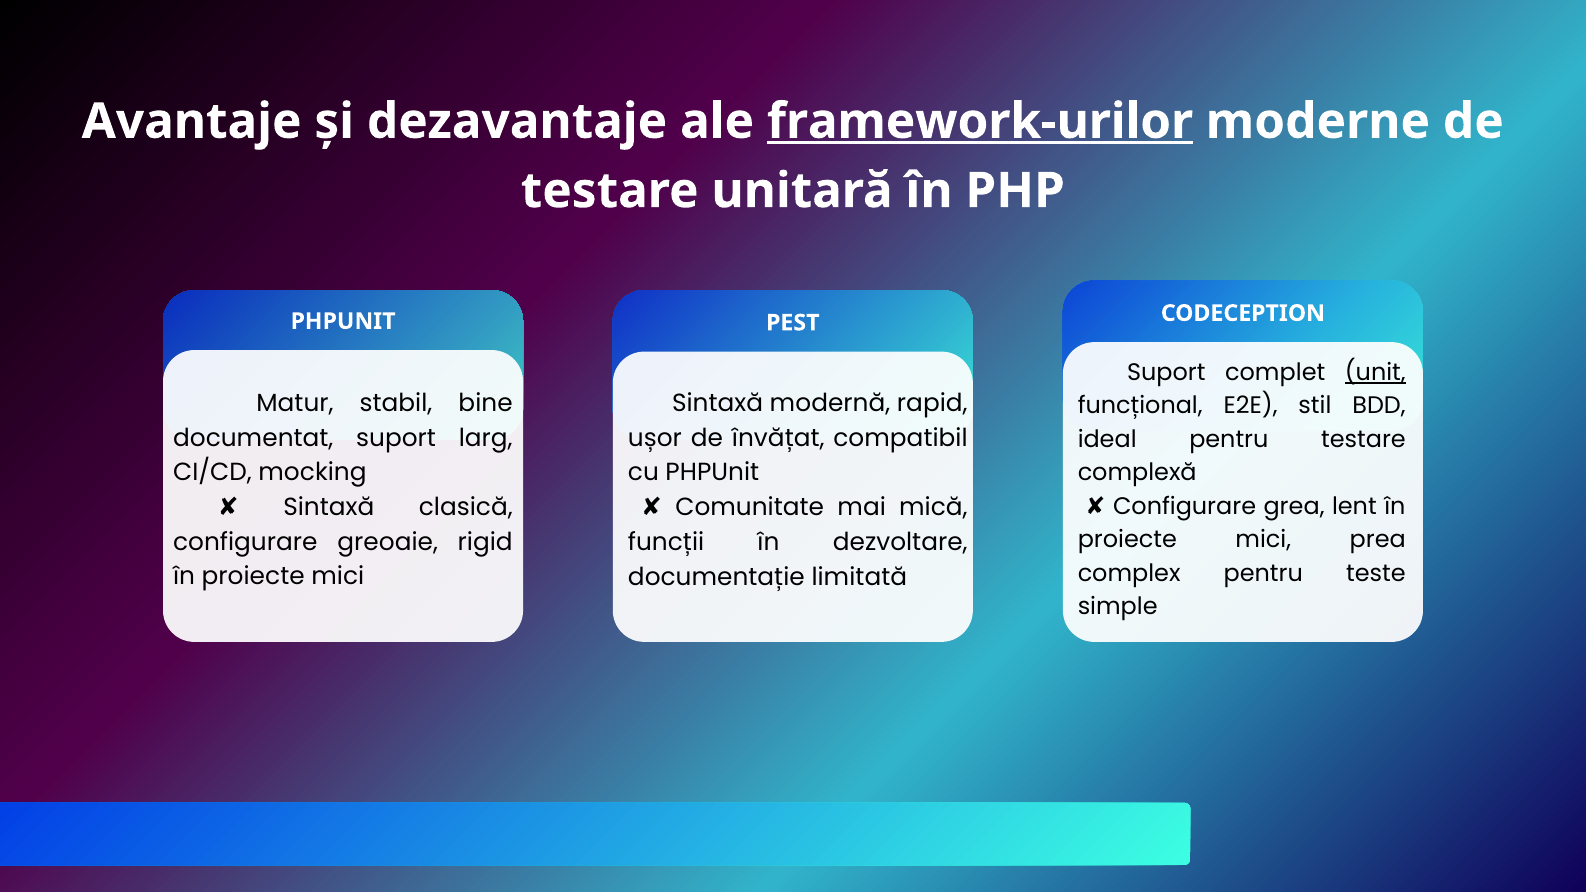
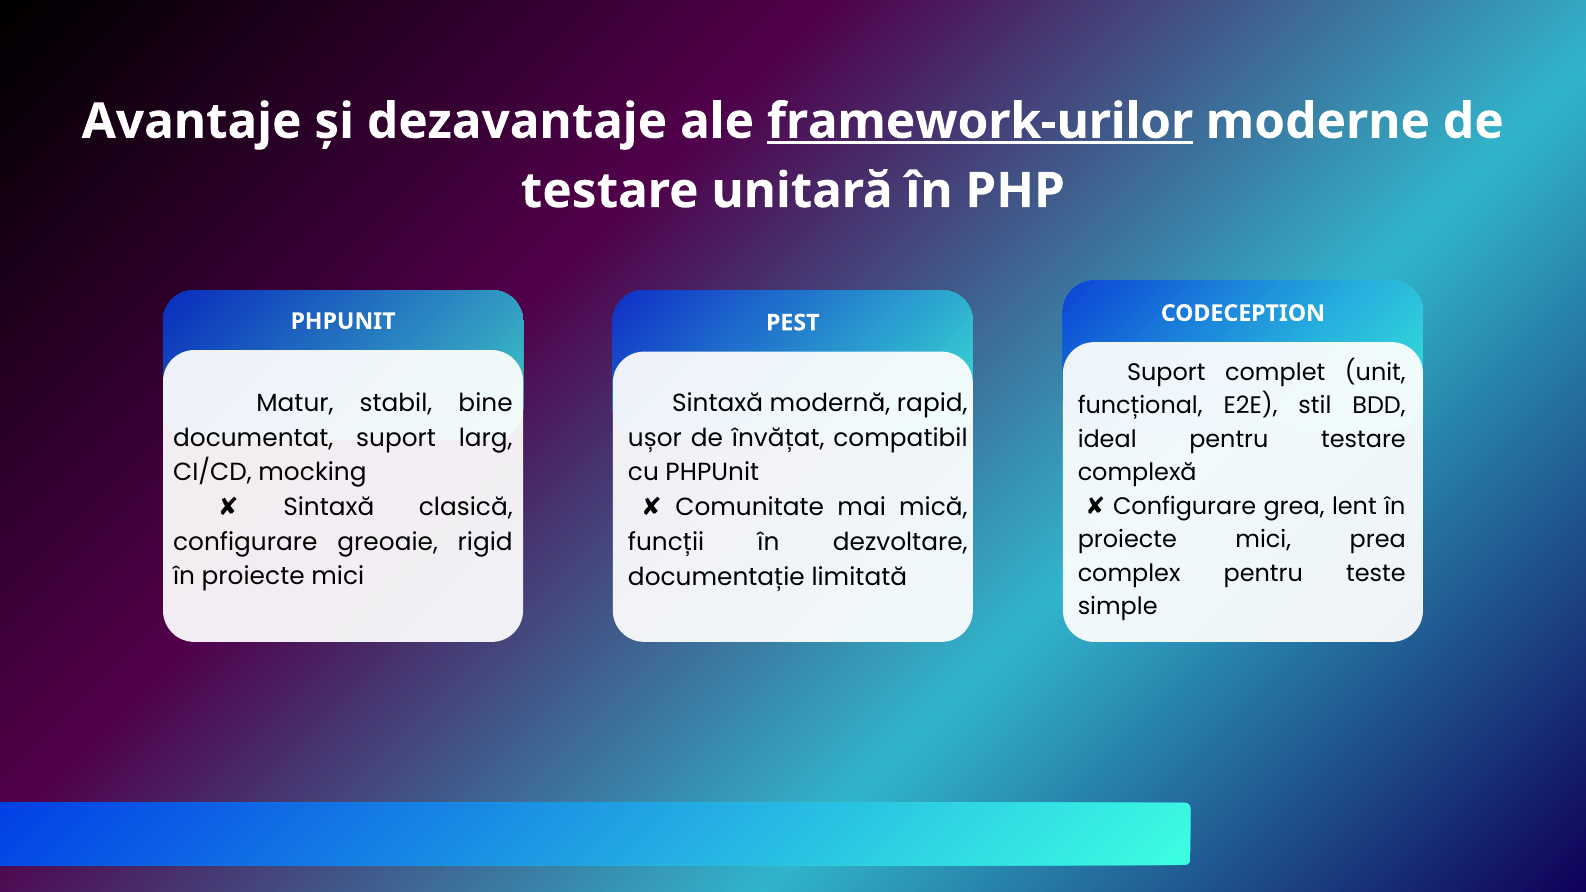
unit underline: present -> none
